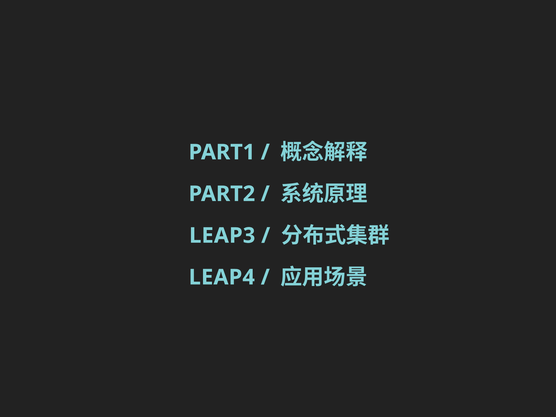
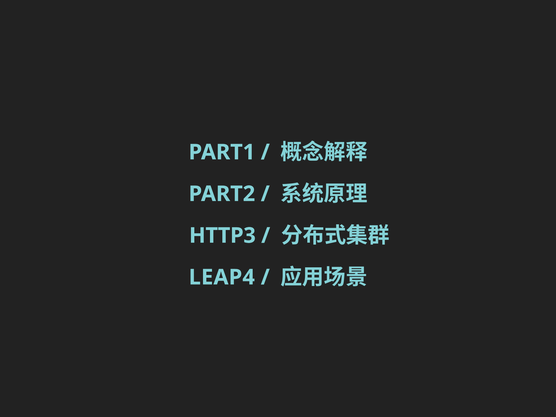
LEAP3: LEAP3 -> HTTP3
